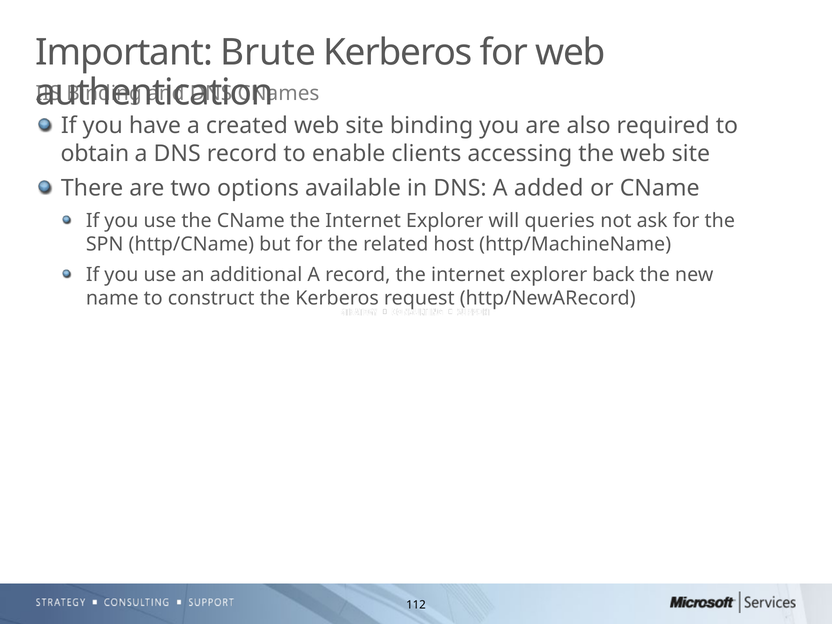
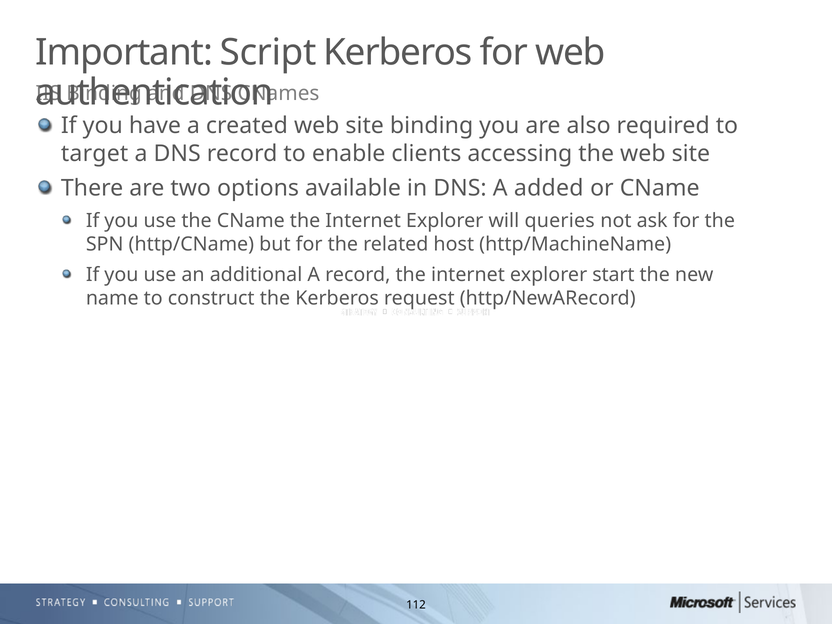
Brute: Brute -> Script
obtain: obtain -> target
back: back -> start
